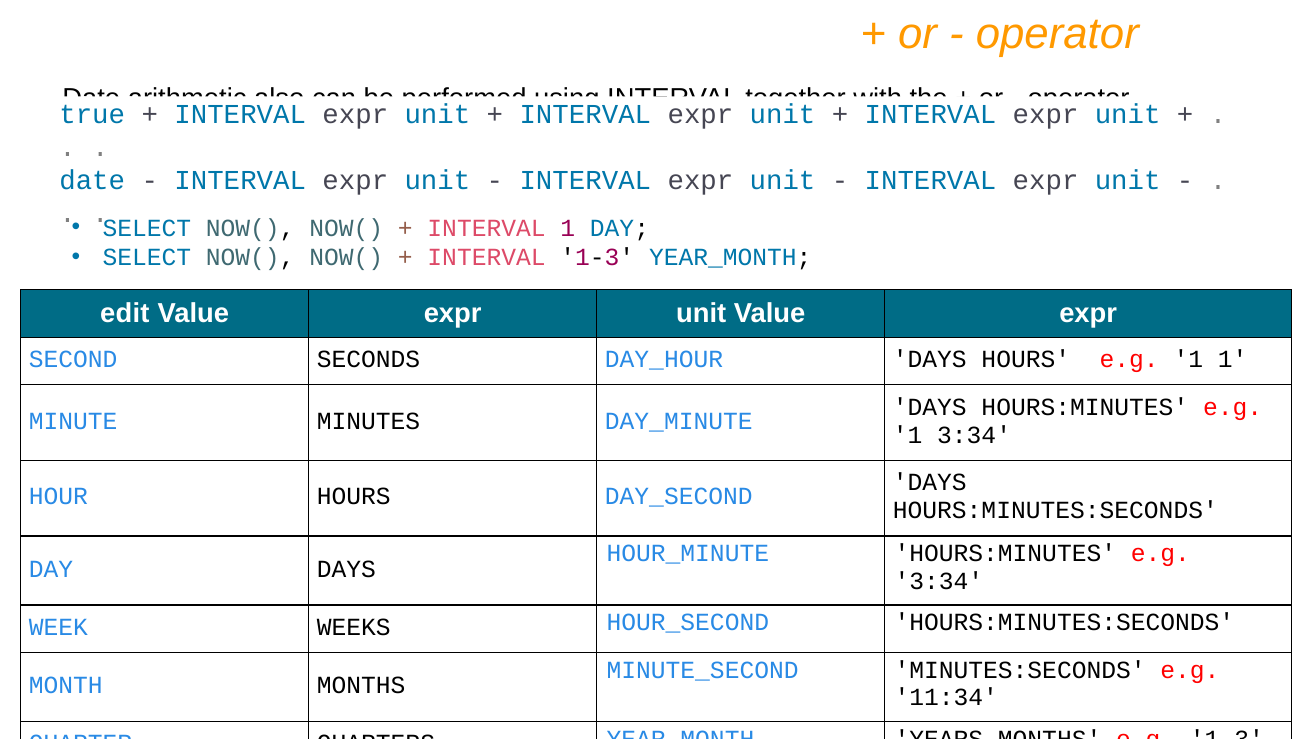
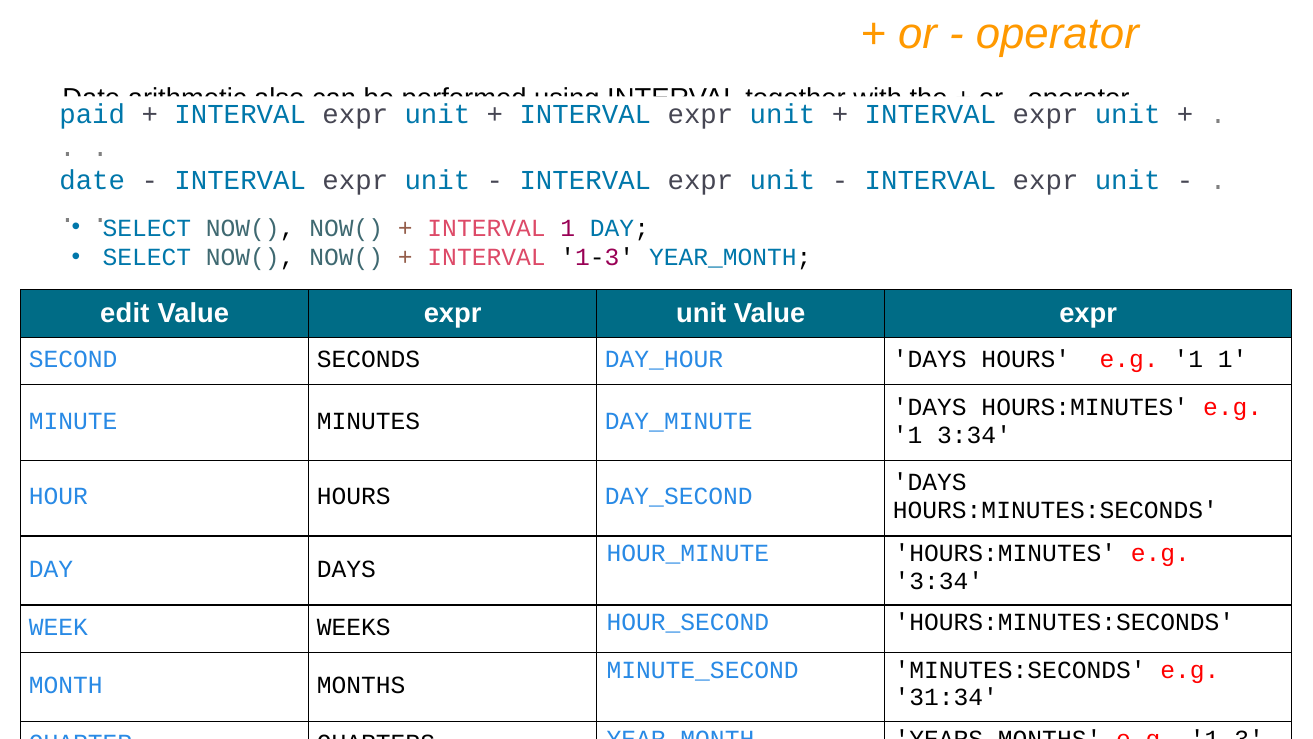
true: true -> paid
11:34: 11:34 -> 31:34
